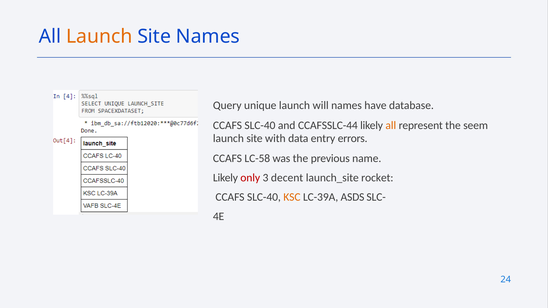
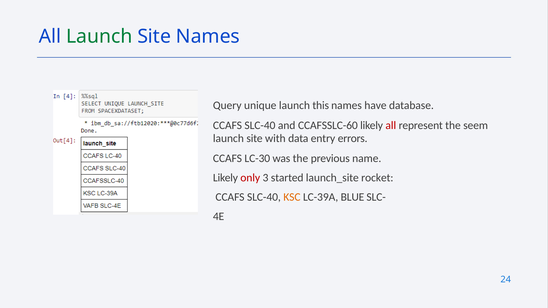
Launch at (99, 37) colour: orange -> green
will: will -> this
CCAFSSLC-44: CCAFSSLC-44 -> CCAFSSLC-60
all at (391, 125) colour: orange -> red
LC-58: LC-58 -> LC-30
decent: decent -> started
ASDS: ASDS -> BLUE
